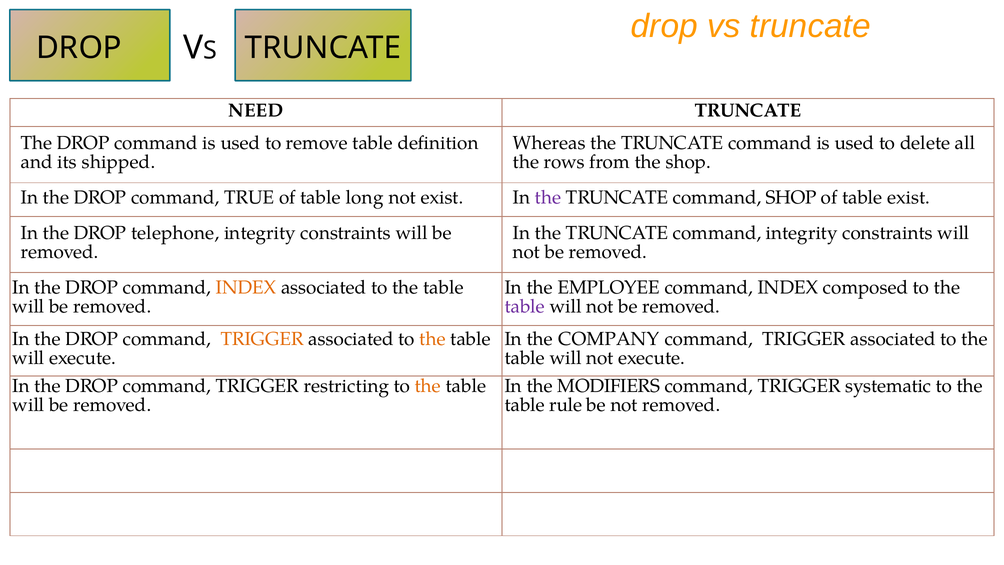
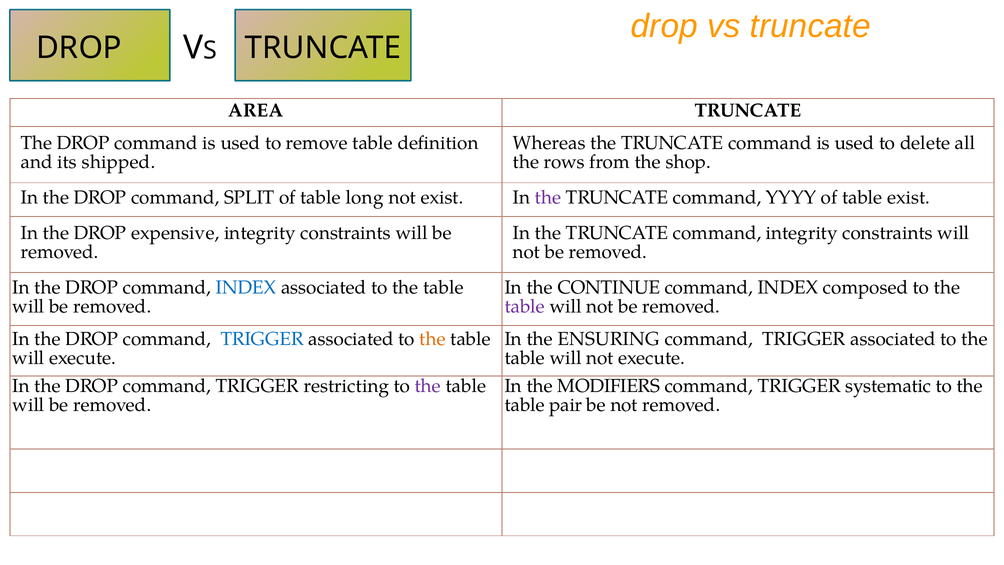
NEED: NEED -> AREA
TRUE: TRUE -> SPLIT
command SHOP: SHOP -> YYYY
telephone: telephone -> expensive
INDEX at (246, 287) colour: orange -> blue
EMPLOYEE: EMPLOYEE -> CONTINUE
TRIGGER at (262, 339) colour: orange -> blue
COMPANY: COMPANY -> ENSURING
the at (428, 386) colour: orange -> purple
rule: rule -> pair
